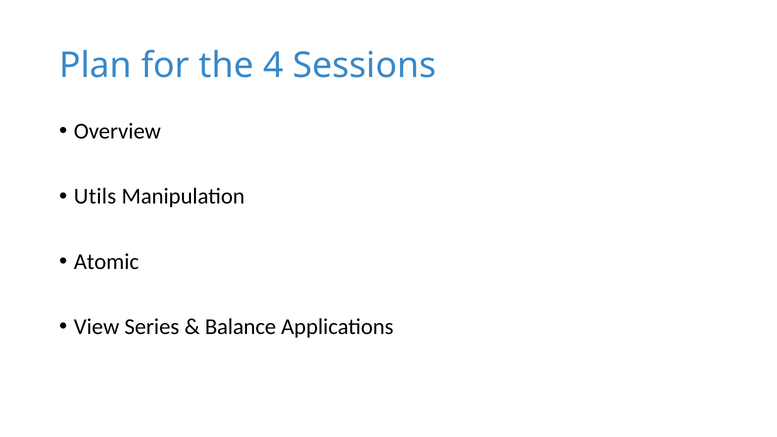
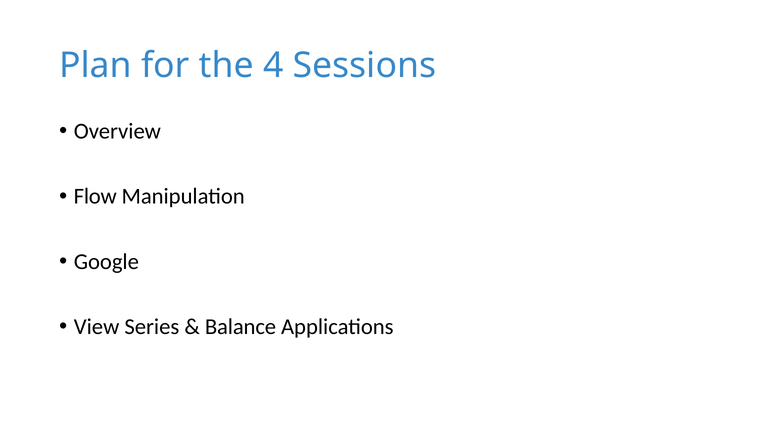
Utils: Utils -> Flow
Atomic: Atomic -> Google
